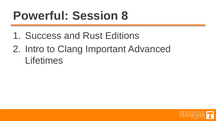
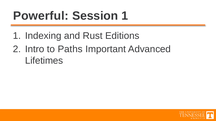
Session 8: 8 -> 1
Success: Success -> Indexing
Clang: Clang -> Paths
